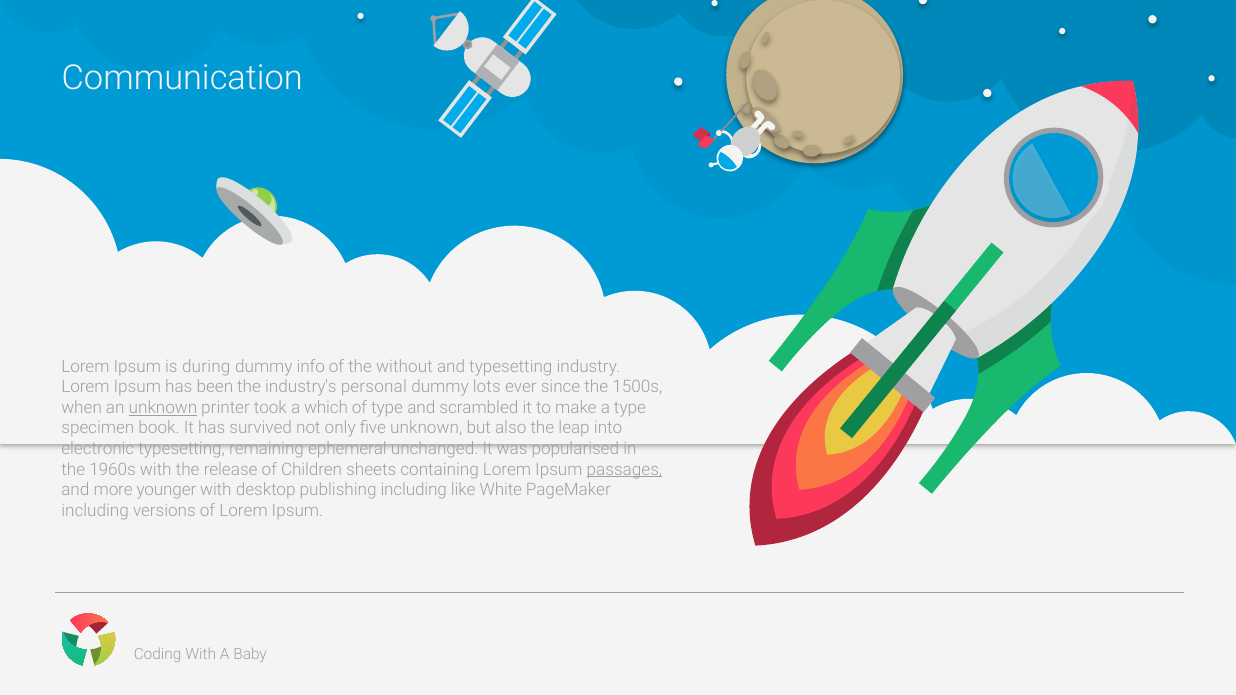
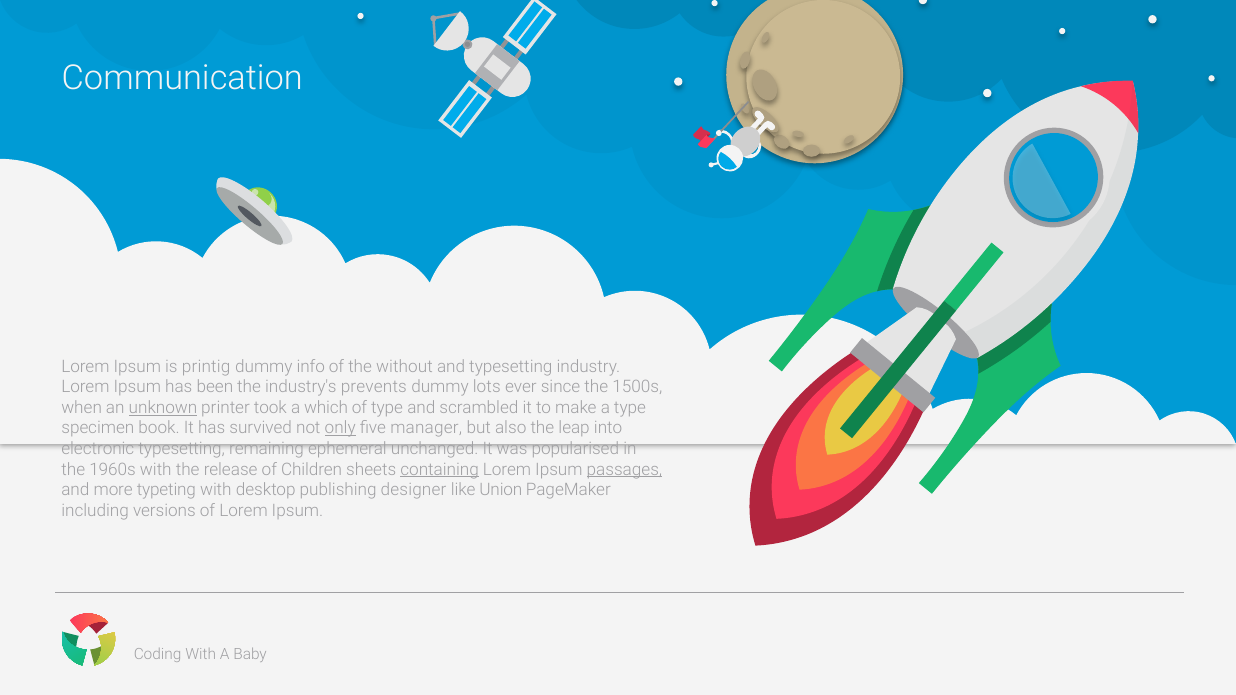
during: during -> printig
personal: personal -> prevents
only underline: none -> present
five unknown: unknown -> manager
containing underline: none -> present
younger: younger -> typeting
publishing including: including -> designer
White: White -> Union
